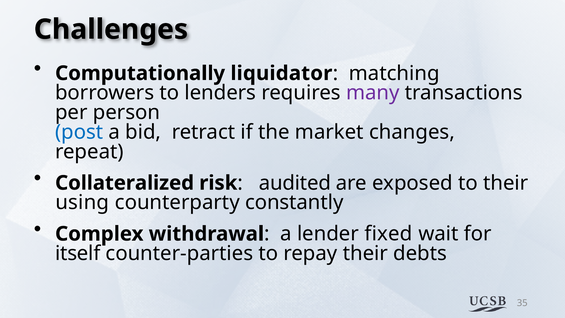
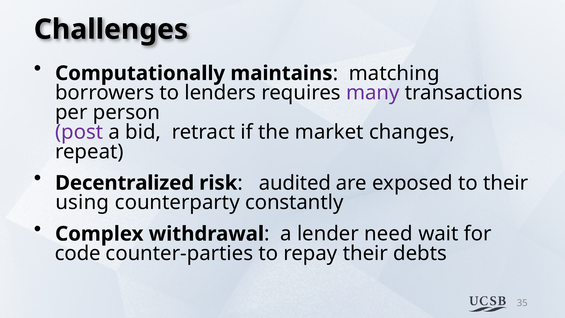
liquidator: liquidator -> maintains
post colour: blue -> purple
Collateralized: Collateralized -> Decentralized
fixed: fixed -> need
itself: itself -> code
